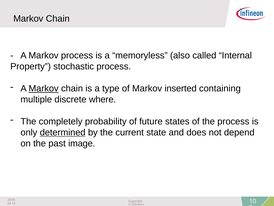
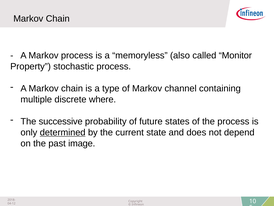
Internal: Internal -> Monitor
Markov at (44, 88) underline: present -> none
inserted: inserted -> channel
completely: completely -> successive
